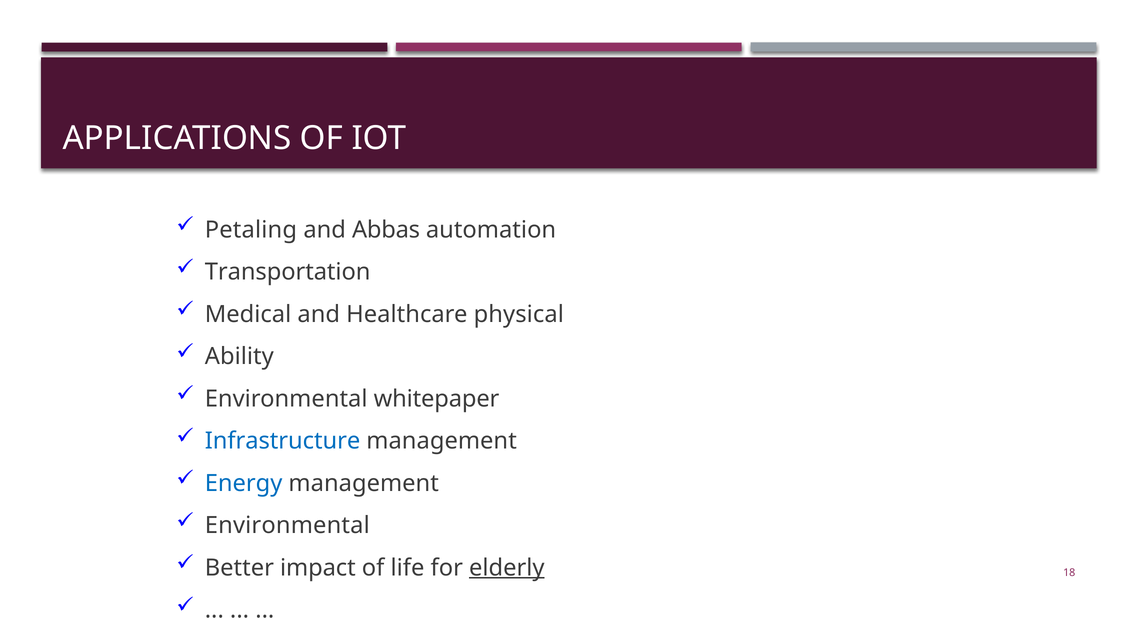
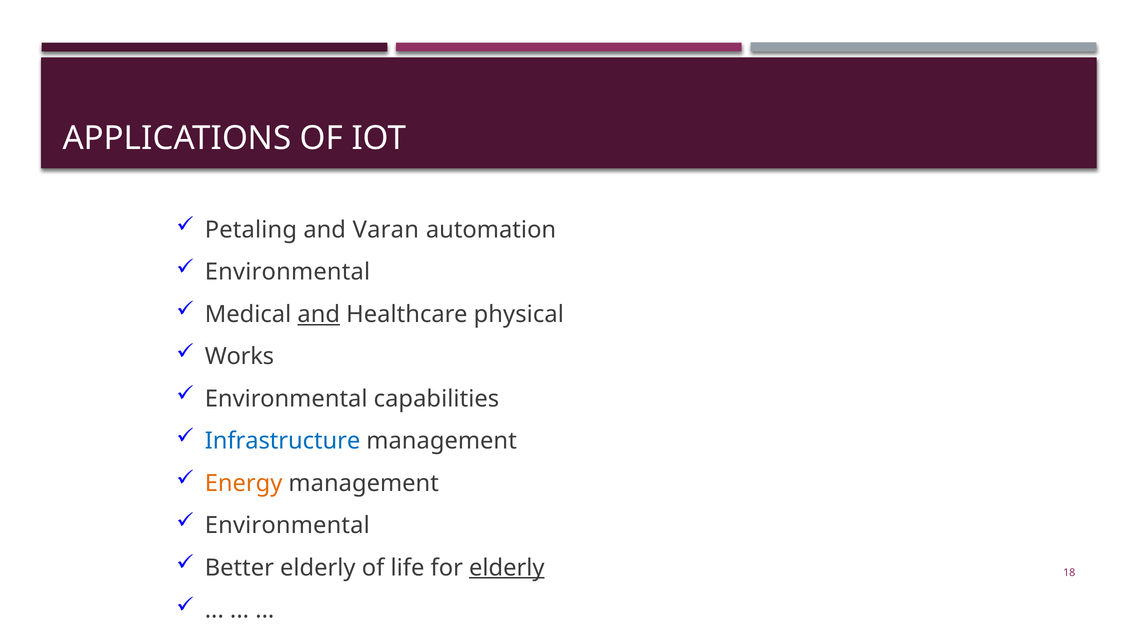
Abbas: Abbas -> Varan
Transportation at (288, 272): Transportation -> Environmental
and at (319, 314) underline: none -> present
Ability: Ability -> Works
whitepaper: whitepaper -> capabilities
Energy colour: blue -> orange
Better impact: impact -> elderly
